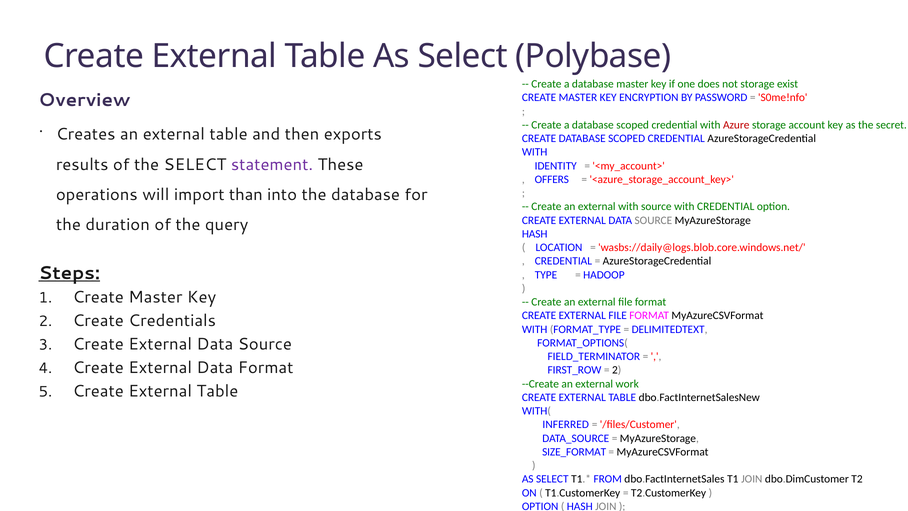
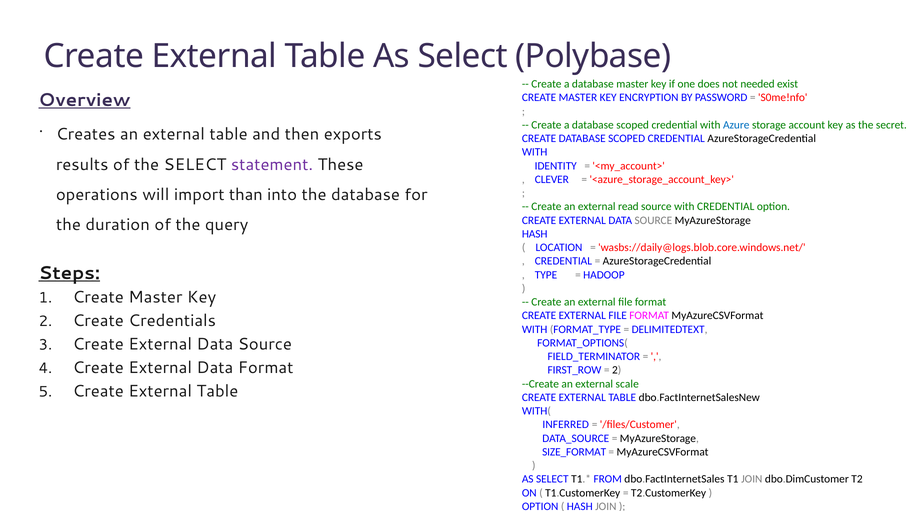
not storage: storage -> needed
Overview underline: none -> present
Azure colour: red -> blue
OFFERS: OFFERS -> CLEVER
external with: with -> read
work: work -> scale
